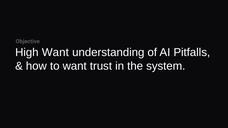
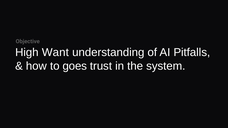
to want: want -> goes
